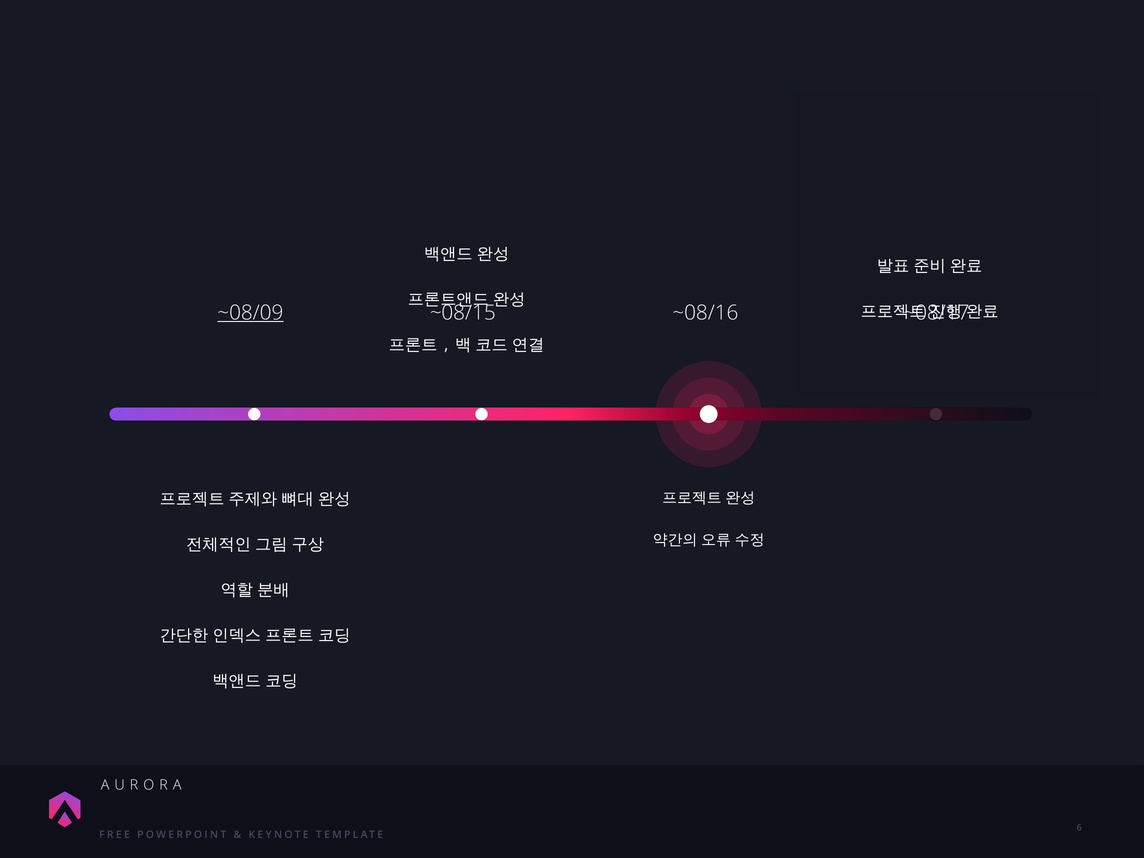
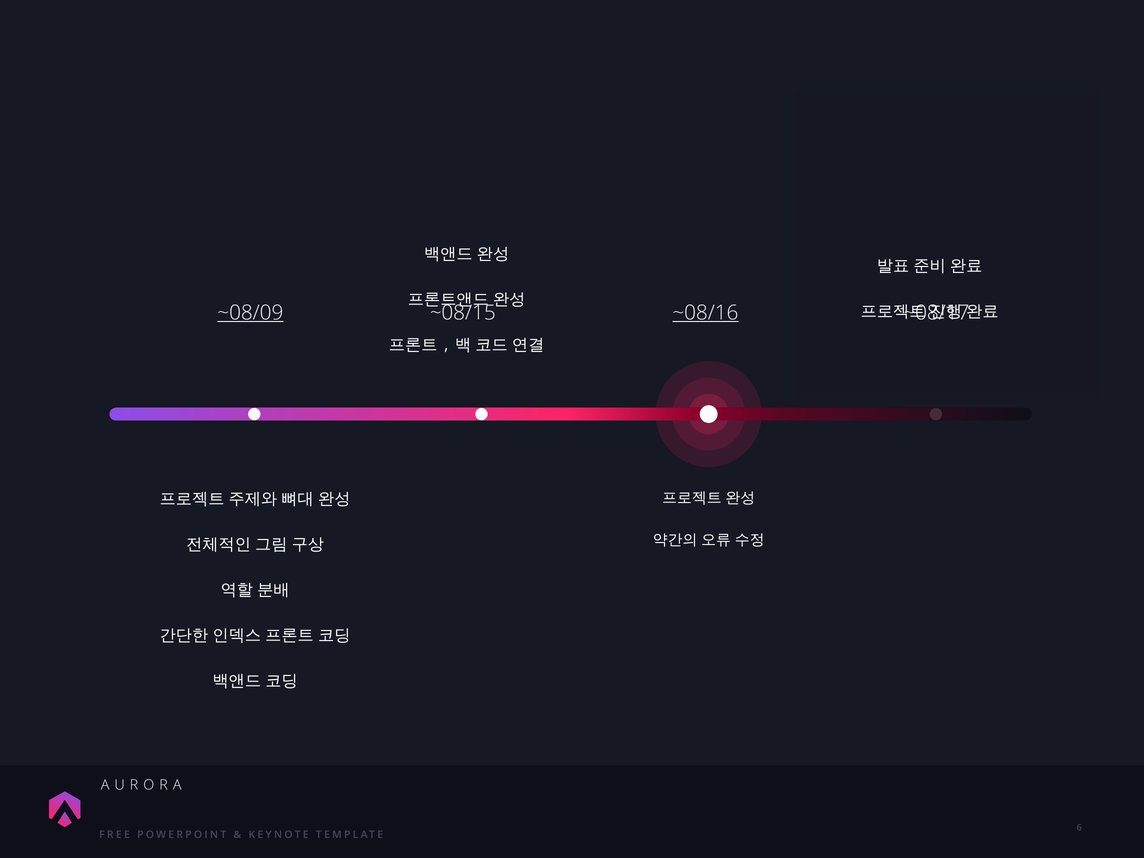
~08/16 underline: none -> present
